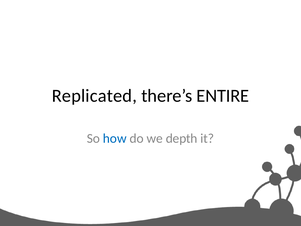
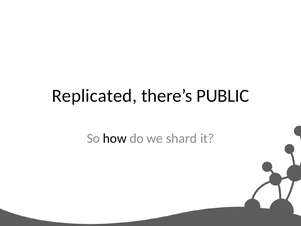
ENTIRE: ENTIRE -> PUBLIC
how colour: blue -> black
depth: depth -> shard
